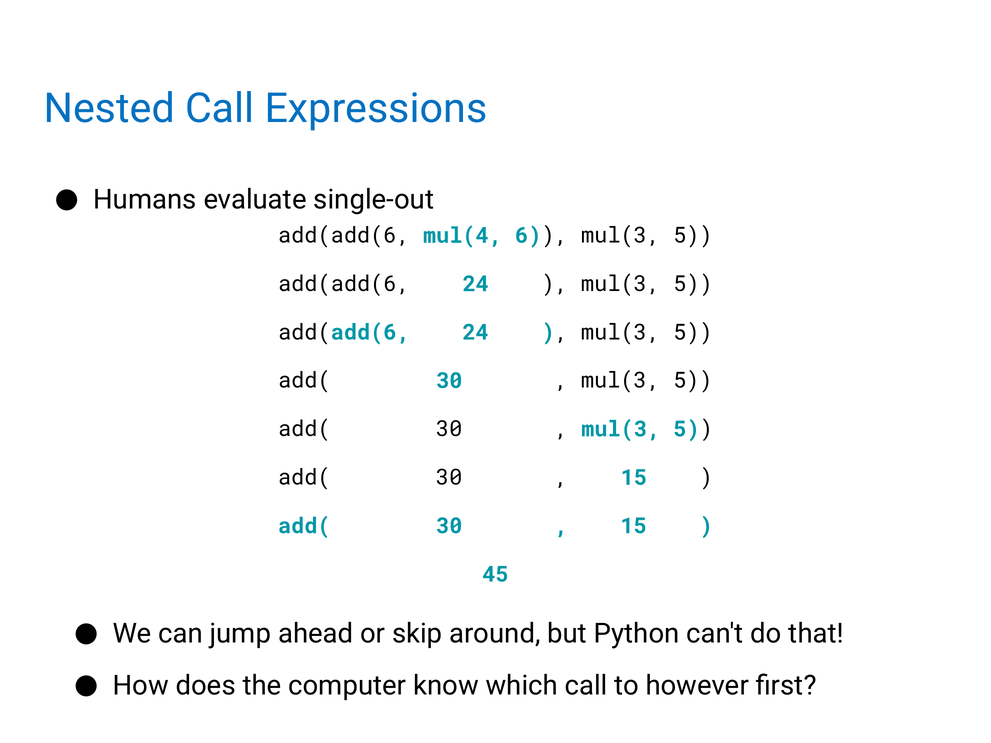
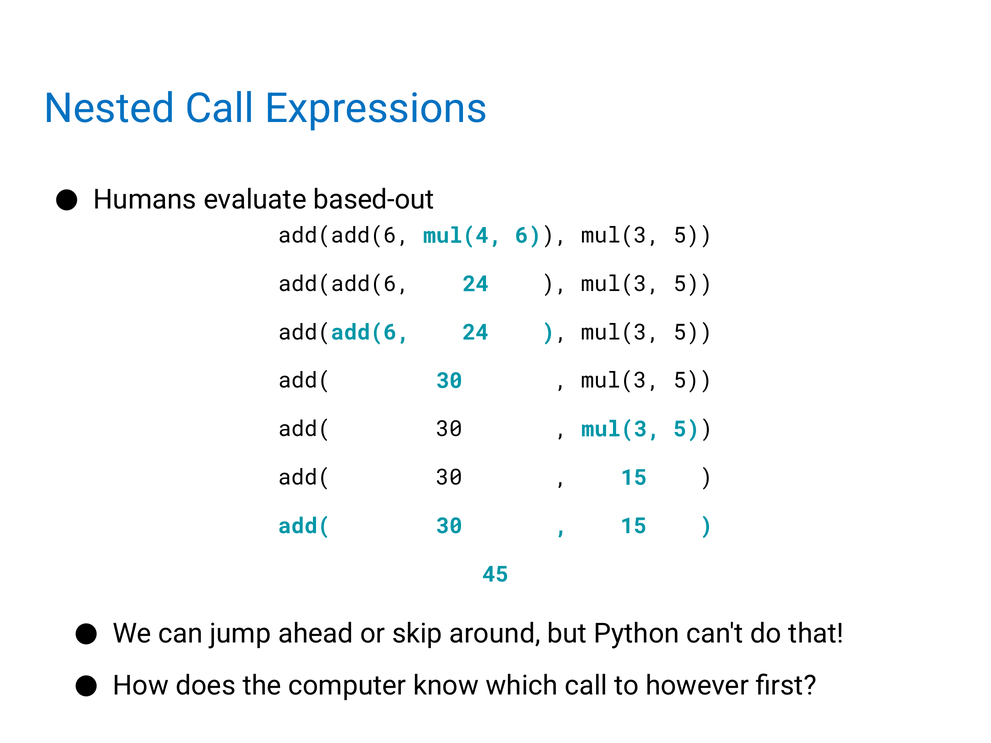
single-out: single-out -> based-out
